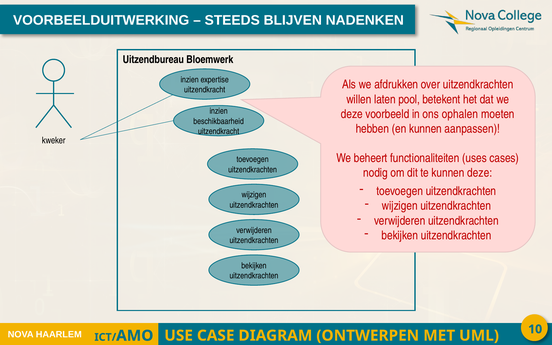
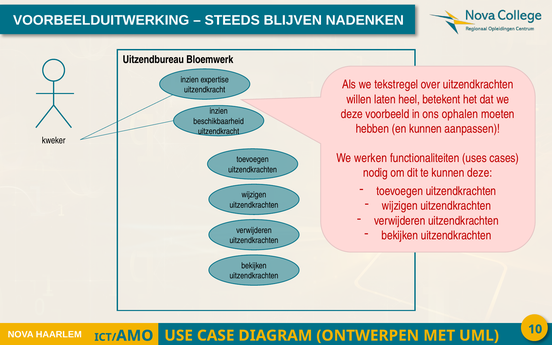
afdrukken: afdrukken -> tekstregel
pool: pool -> heel
beheert: beheert -> werken
